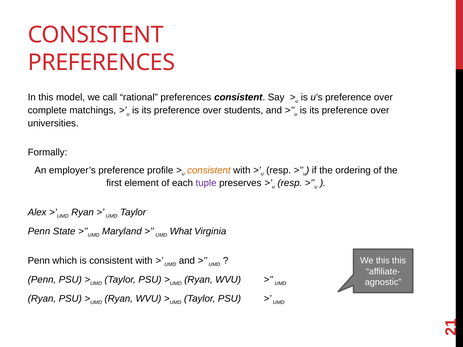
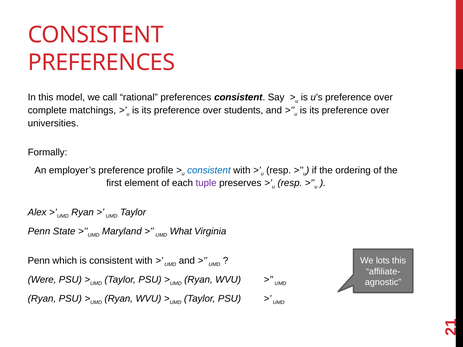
consistent at (209, 170) colour: orange -> blue
We this: this -> lots
Penn at (42, 280): Penn -> Were
